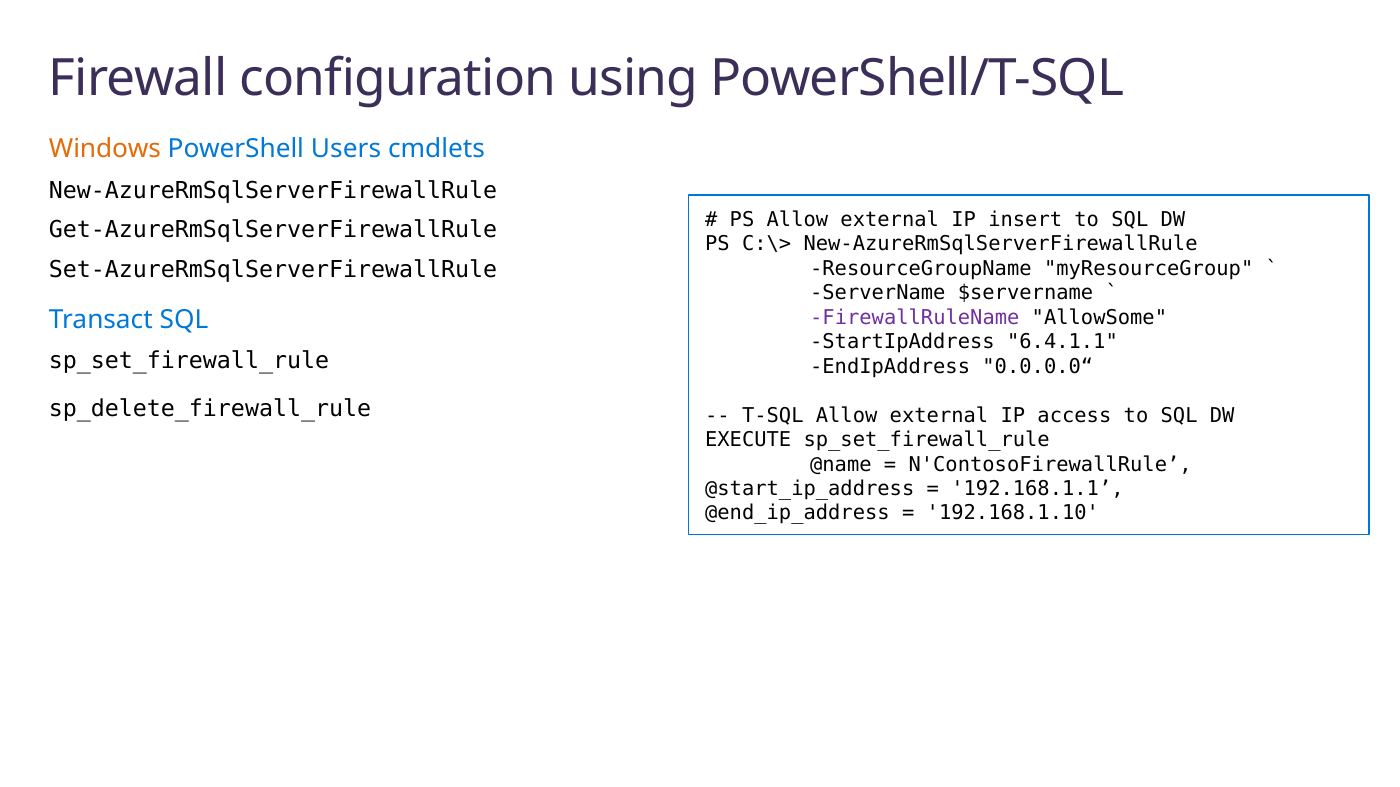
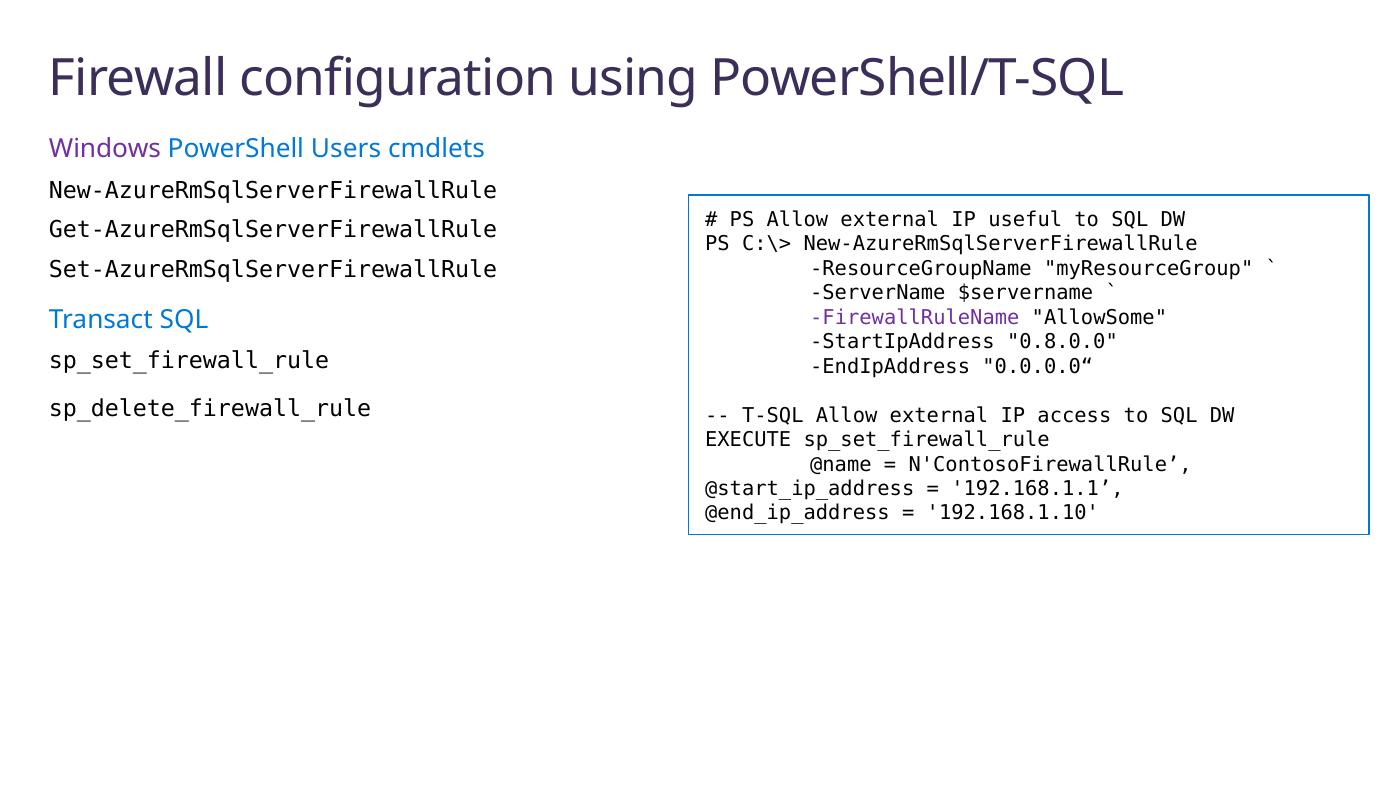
Windows colour: orange -> purple
insert: insert -> useful
6.4.1.1: 6.4.1.1 -> 0.8.0.0
